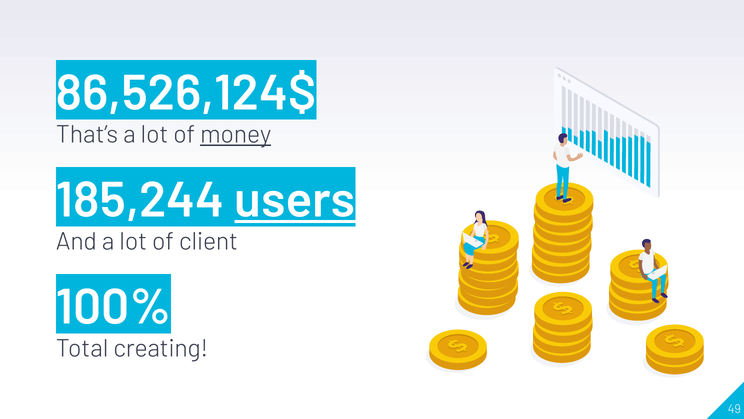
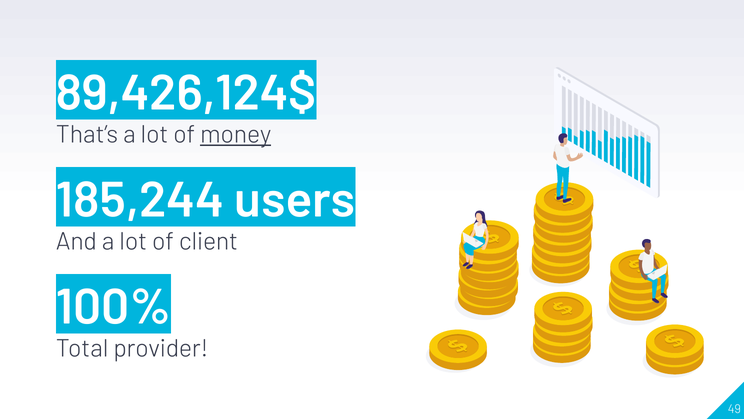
86,526,124$: 86,526,124$ -> 89,426,124$
users underline: present -> none
creating: creating -> provider
